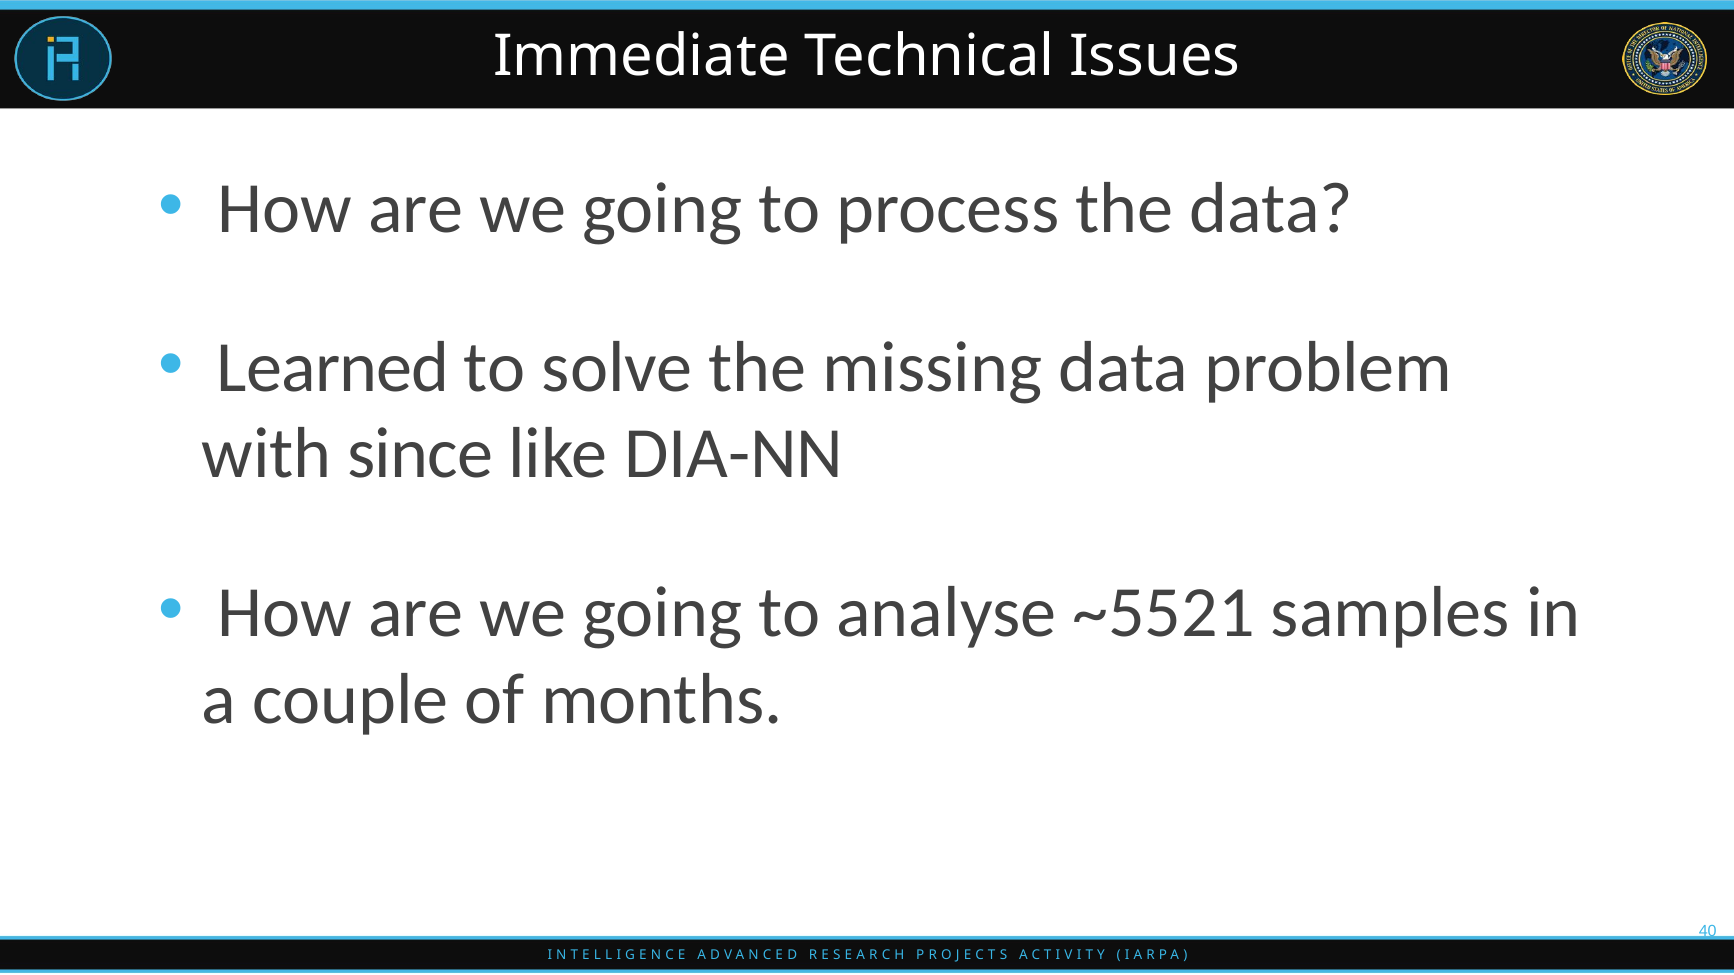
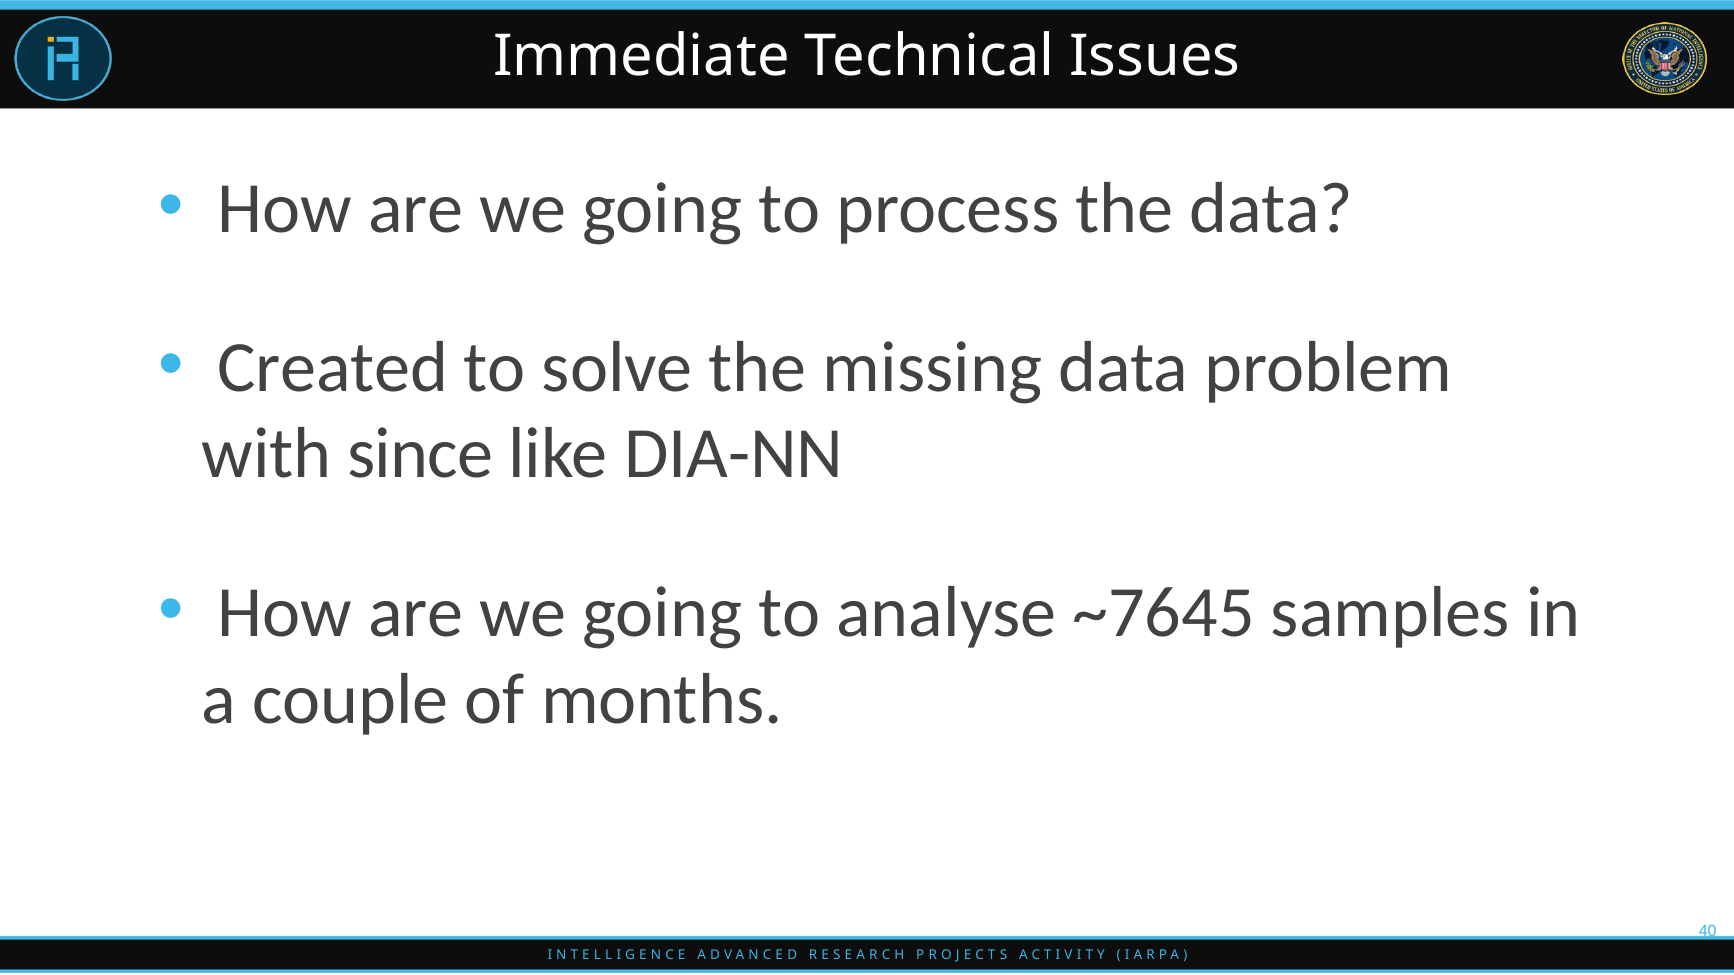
Learned: Learned -> Created
~5521: ~5521 -> ~7645
